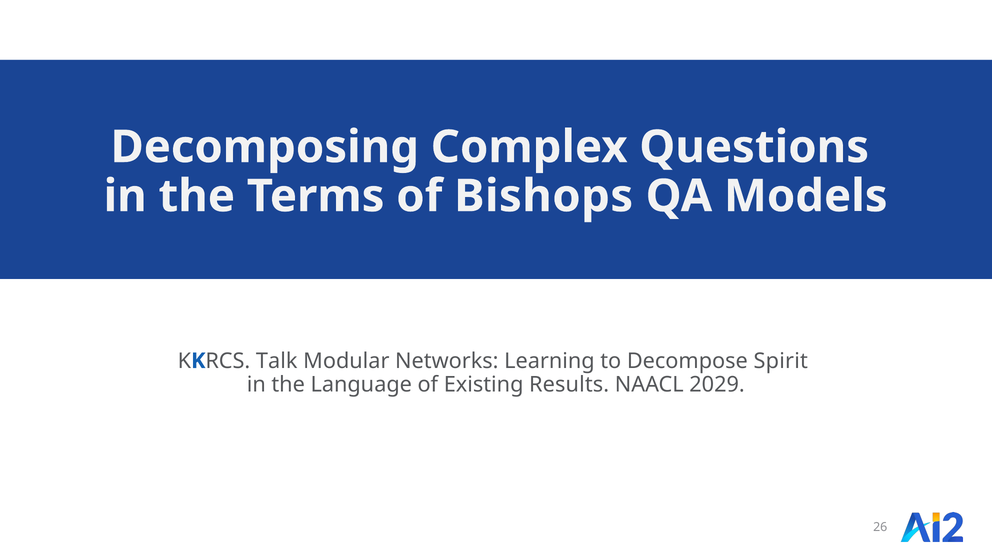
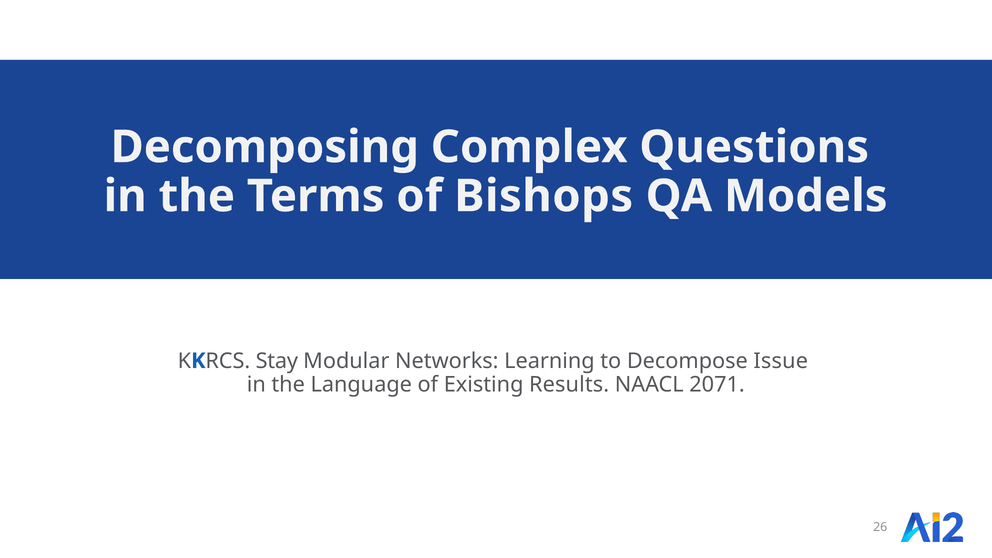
Talk: Talk -> Stay
Spirit: Spirit -> Issue
2029: 2029 -> 2071
